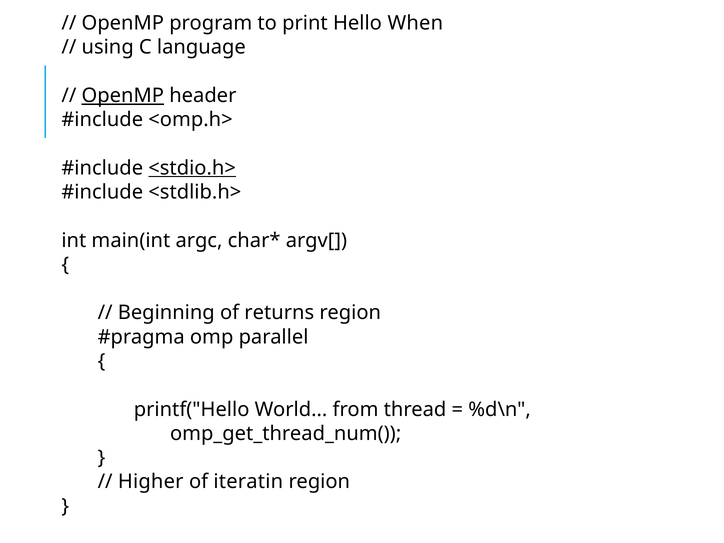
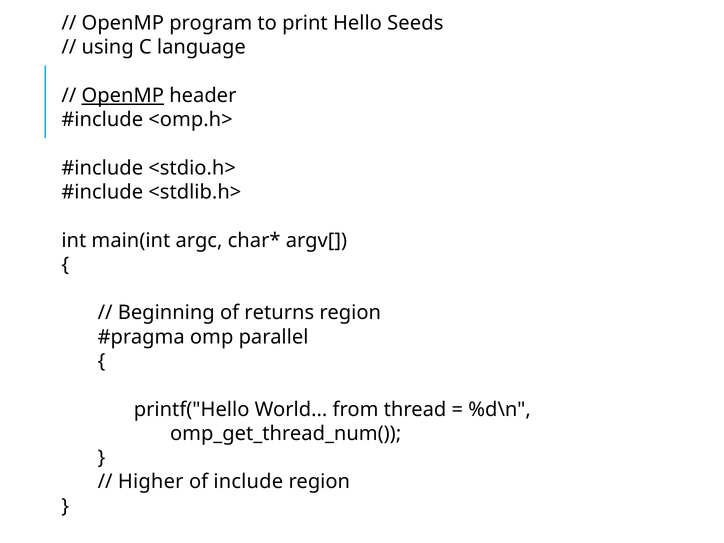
When: When -> Seeds
<stdio.h> underline: present -> none
iteratin: iteratin -> include
